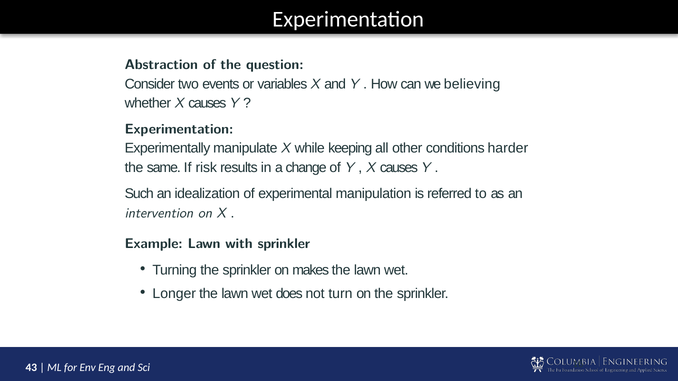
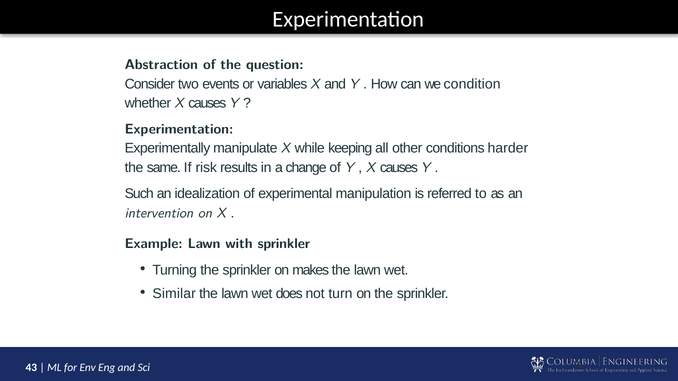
believing: believing -> condition
Longer: Longer -> Similar
